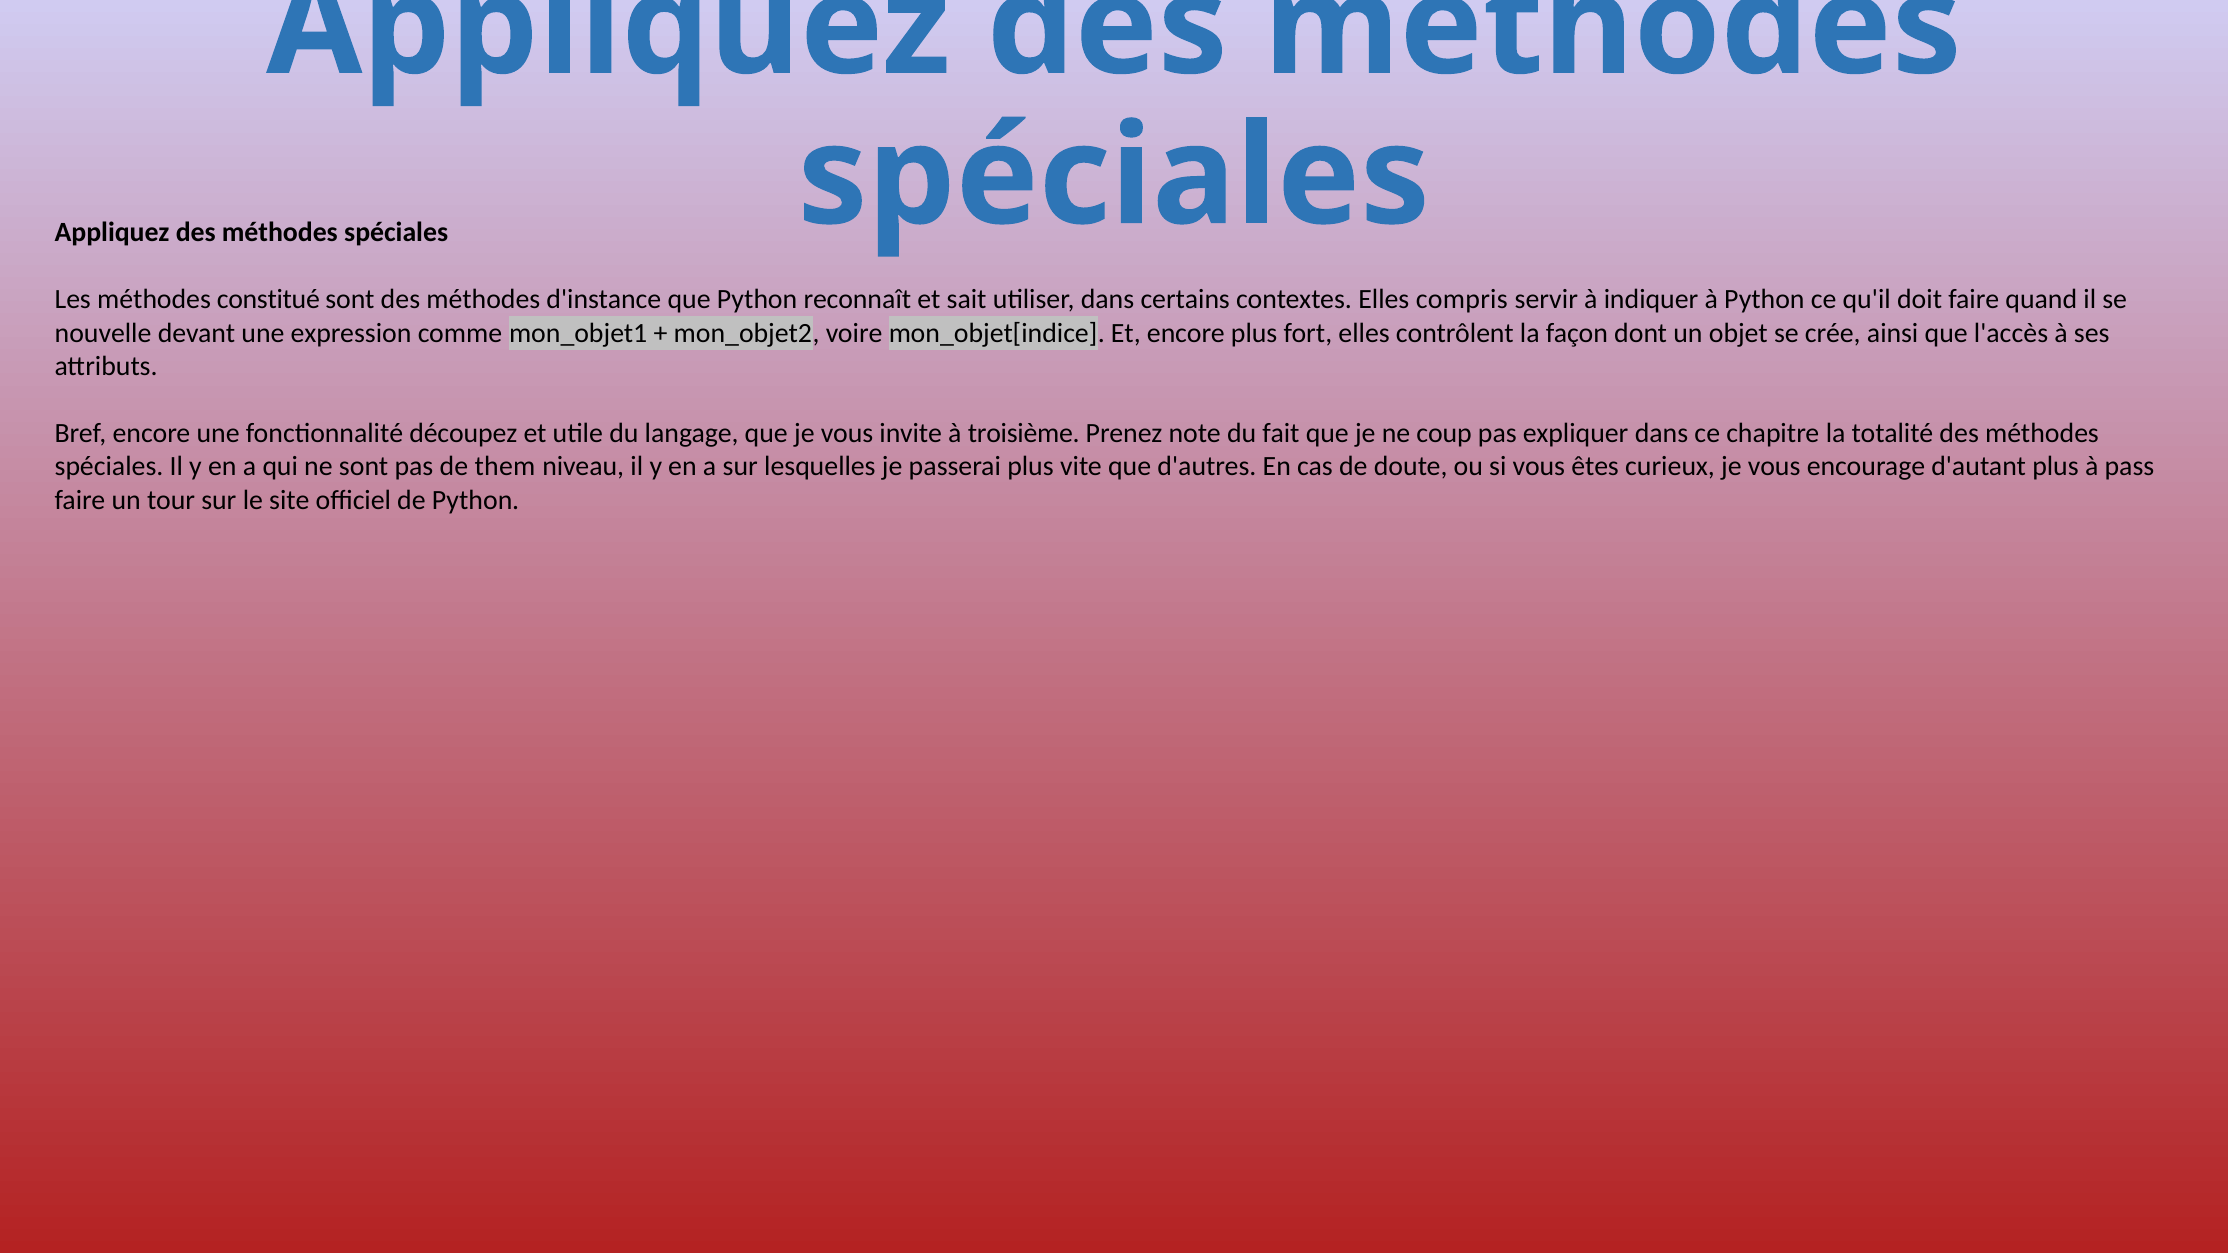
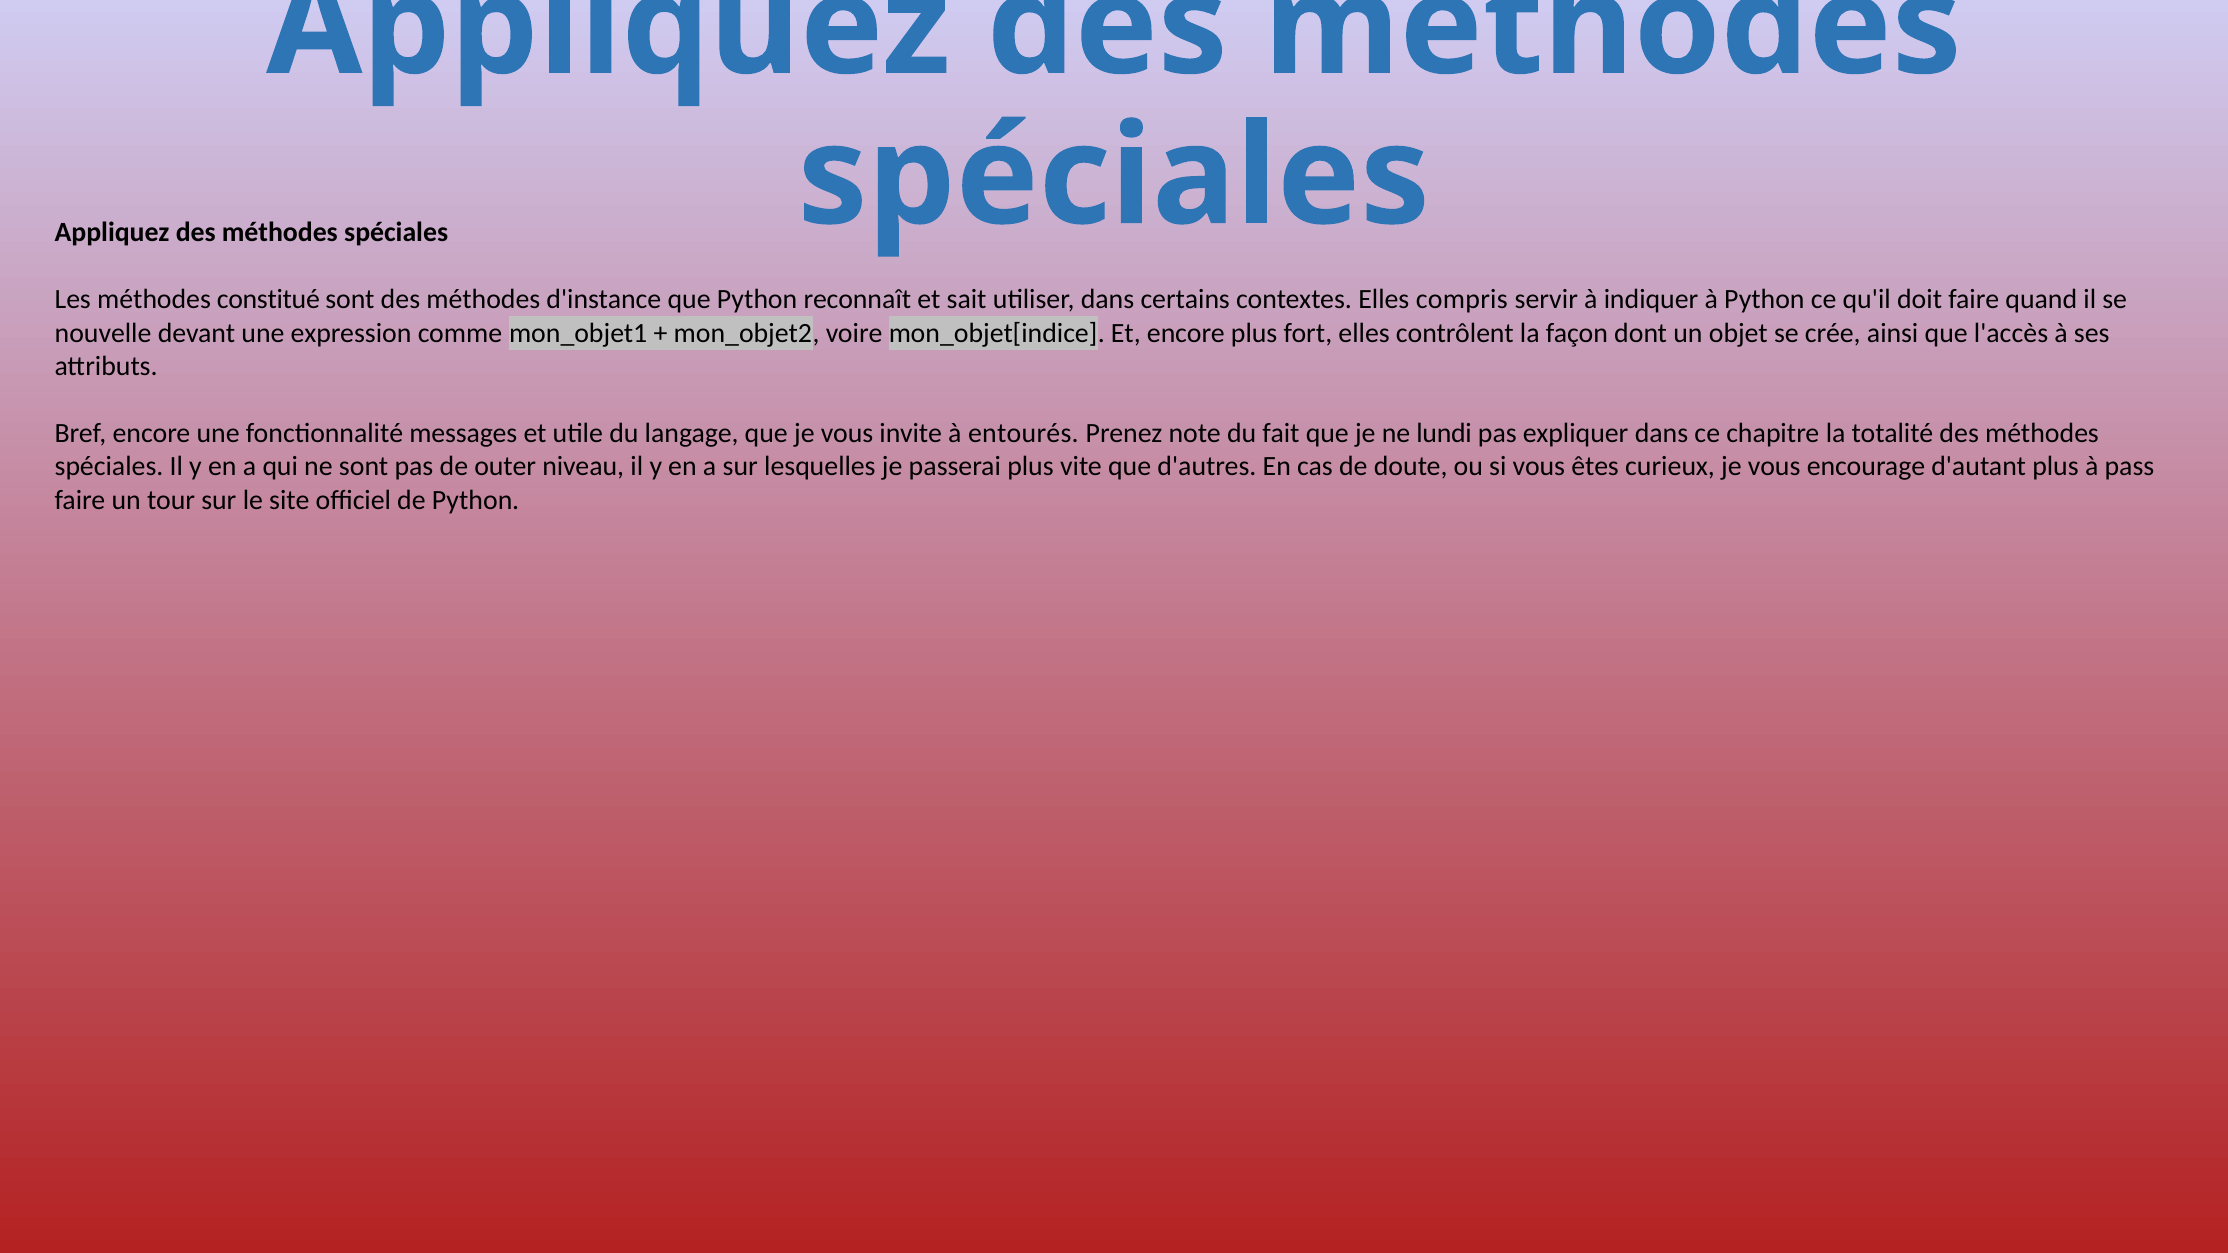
découpez: découpez -> messages
troisième: troisième -> entourés
coup: coup -> lundi
them: them -> outer
